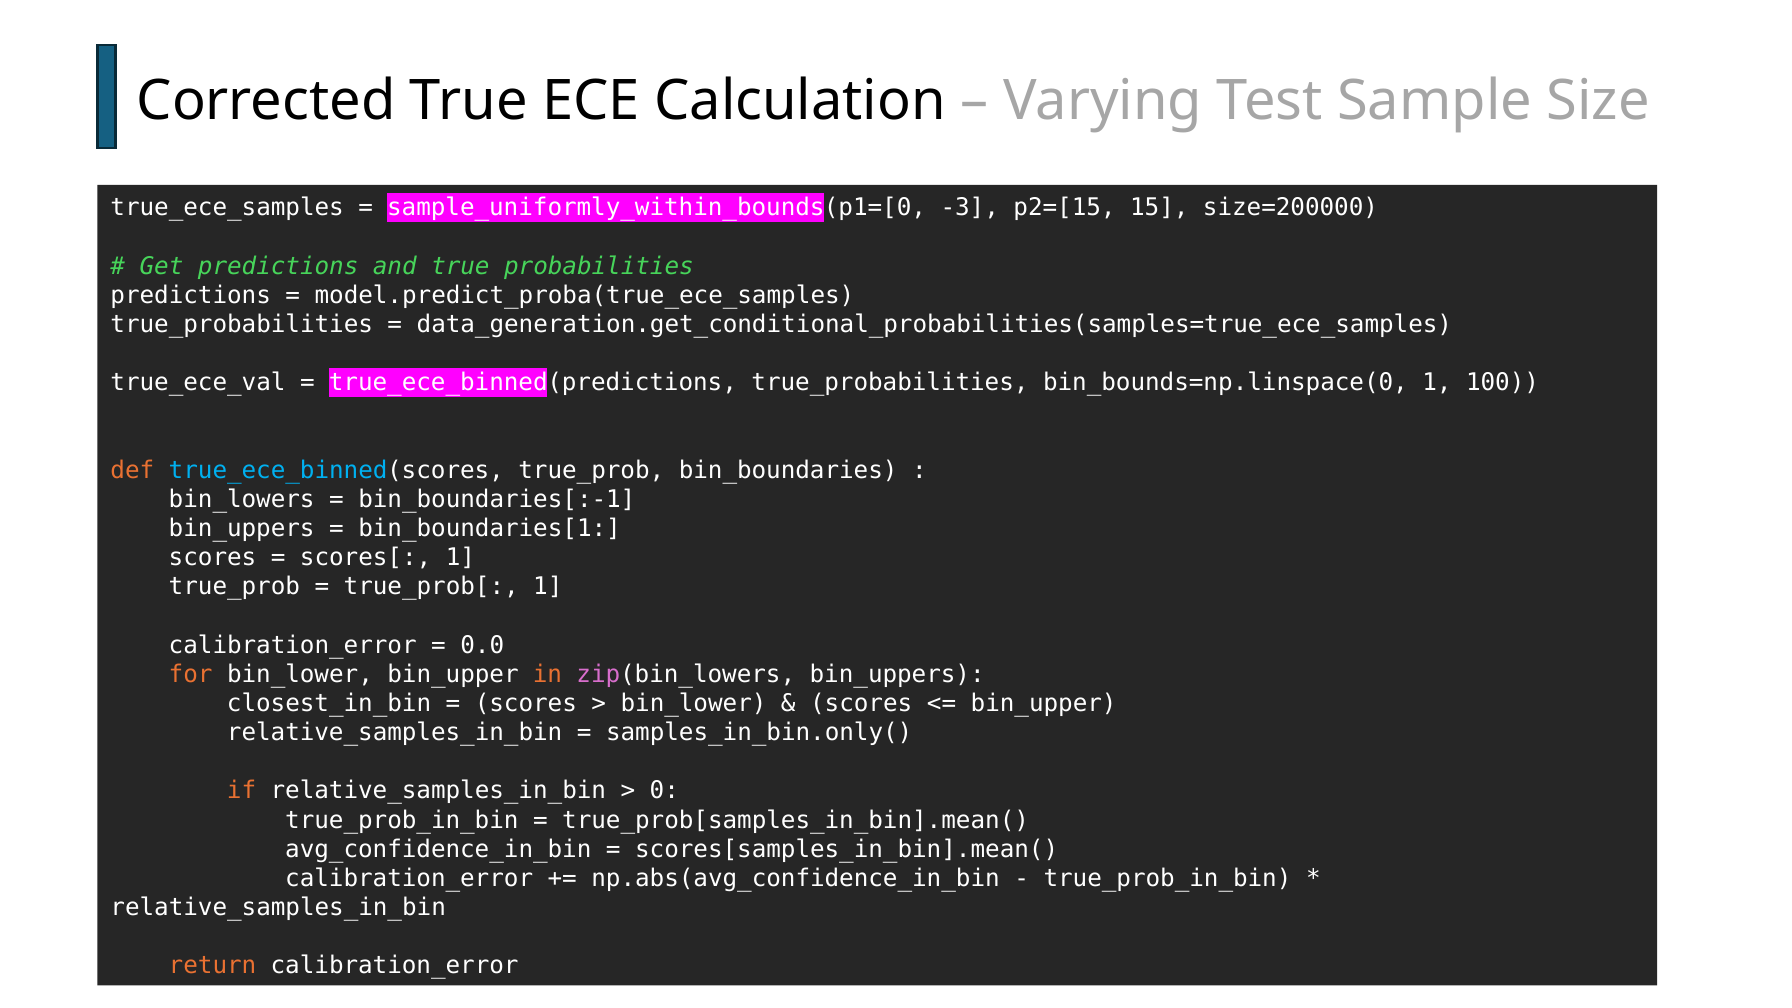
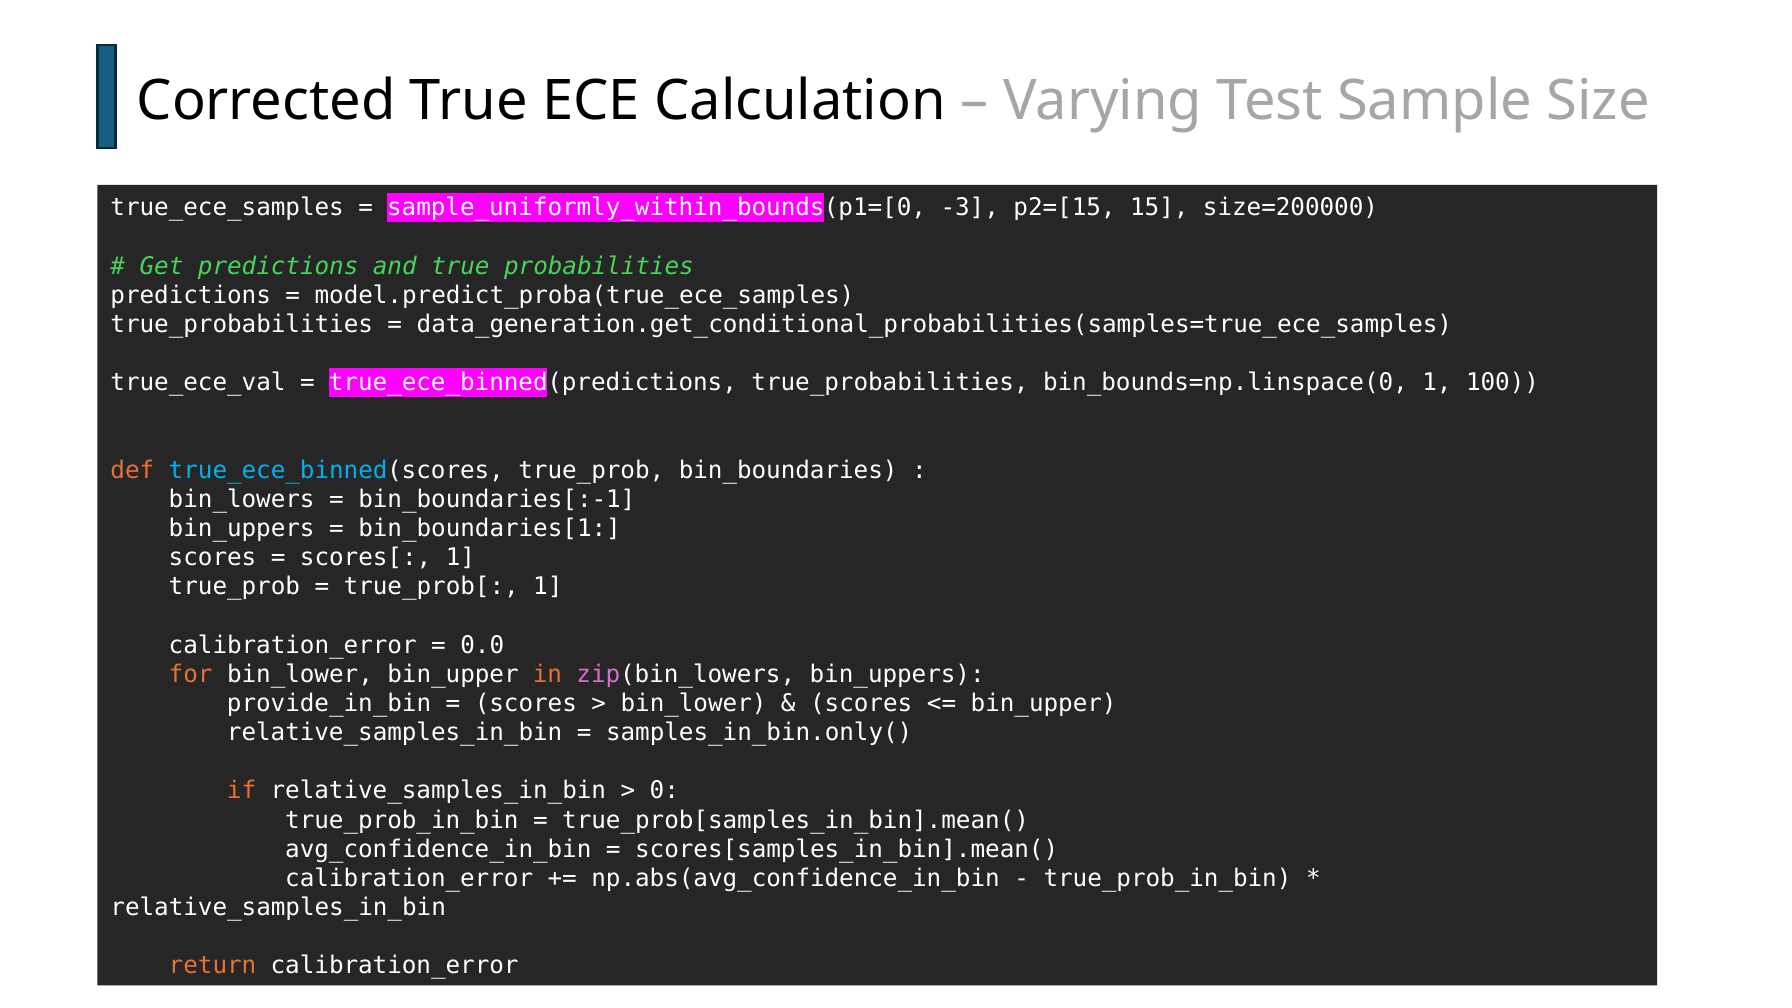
closest_in_bin: closest_in_bin -> provide_in_bin
